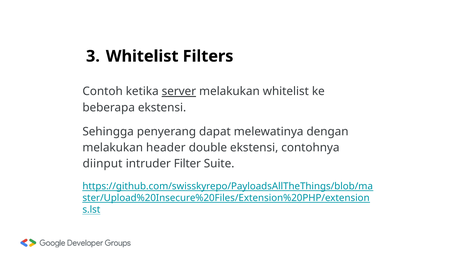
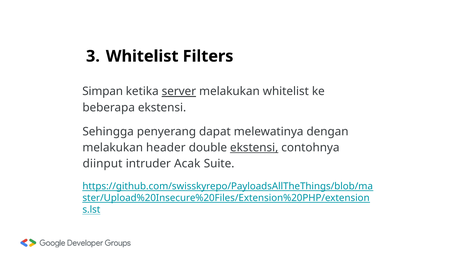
Contoh: Contoh -> Simpan
ekstensi at (254, 148) underline: none -> present
Filter: Filter -> Acak
